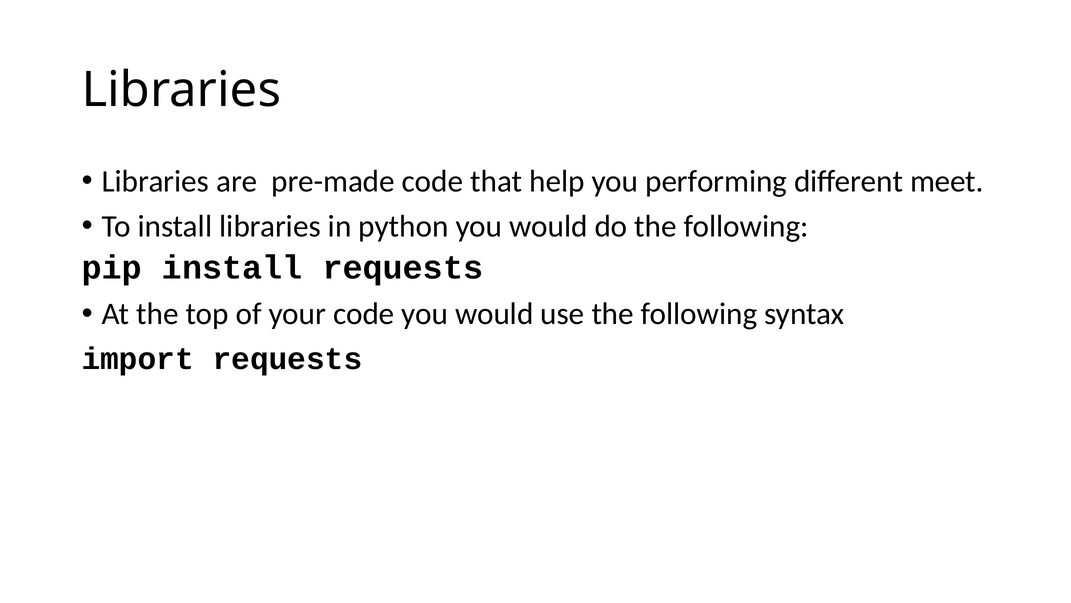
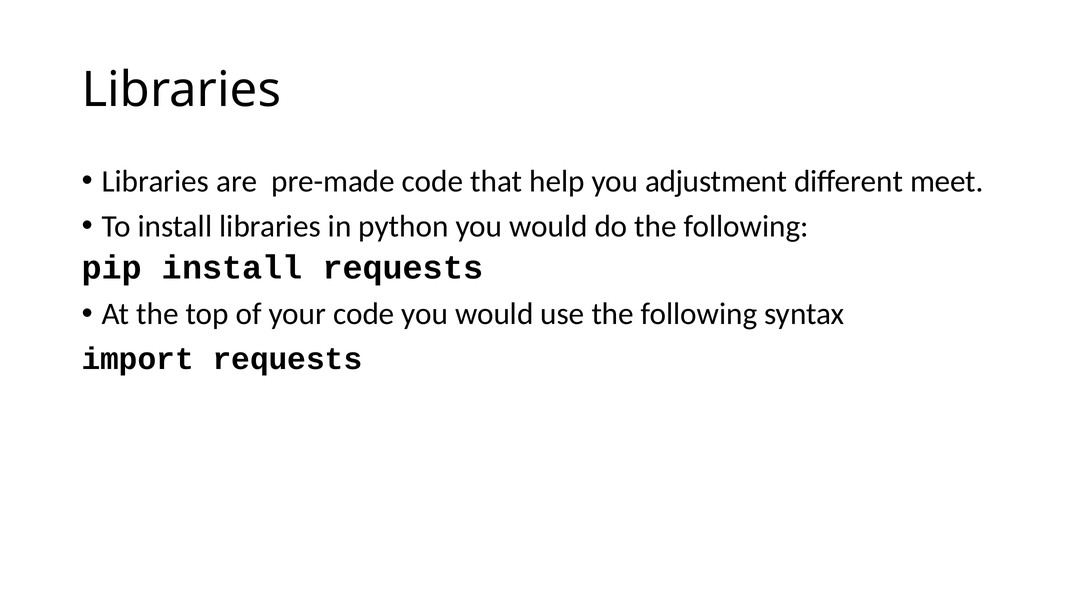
performing: performing -> adjustment
